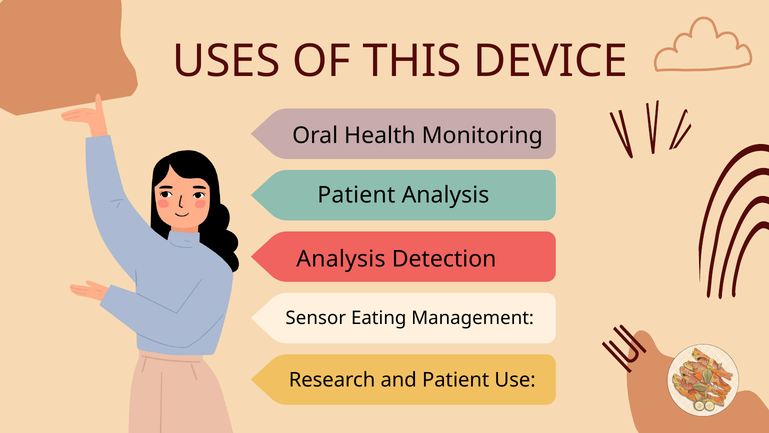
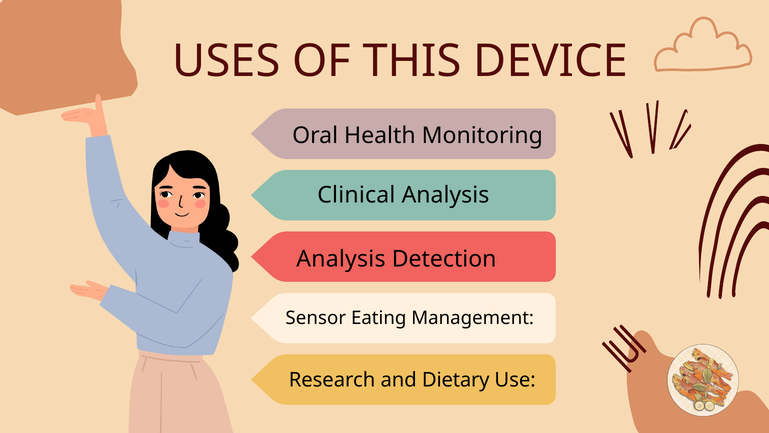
Patient at (356, 195): Patient -> Clinical
and Patient: Patient -> Dietary
